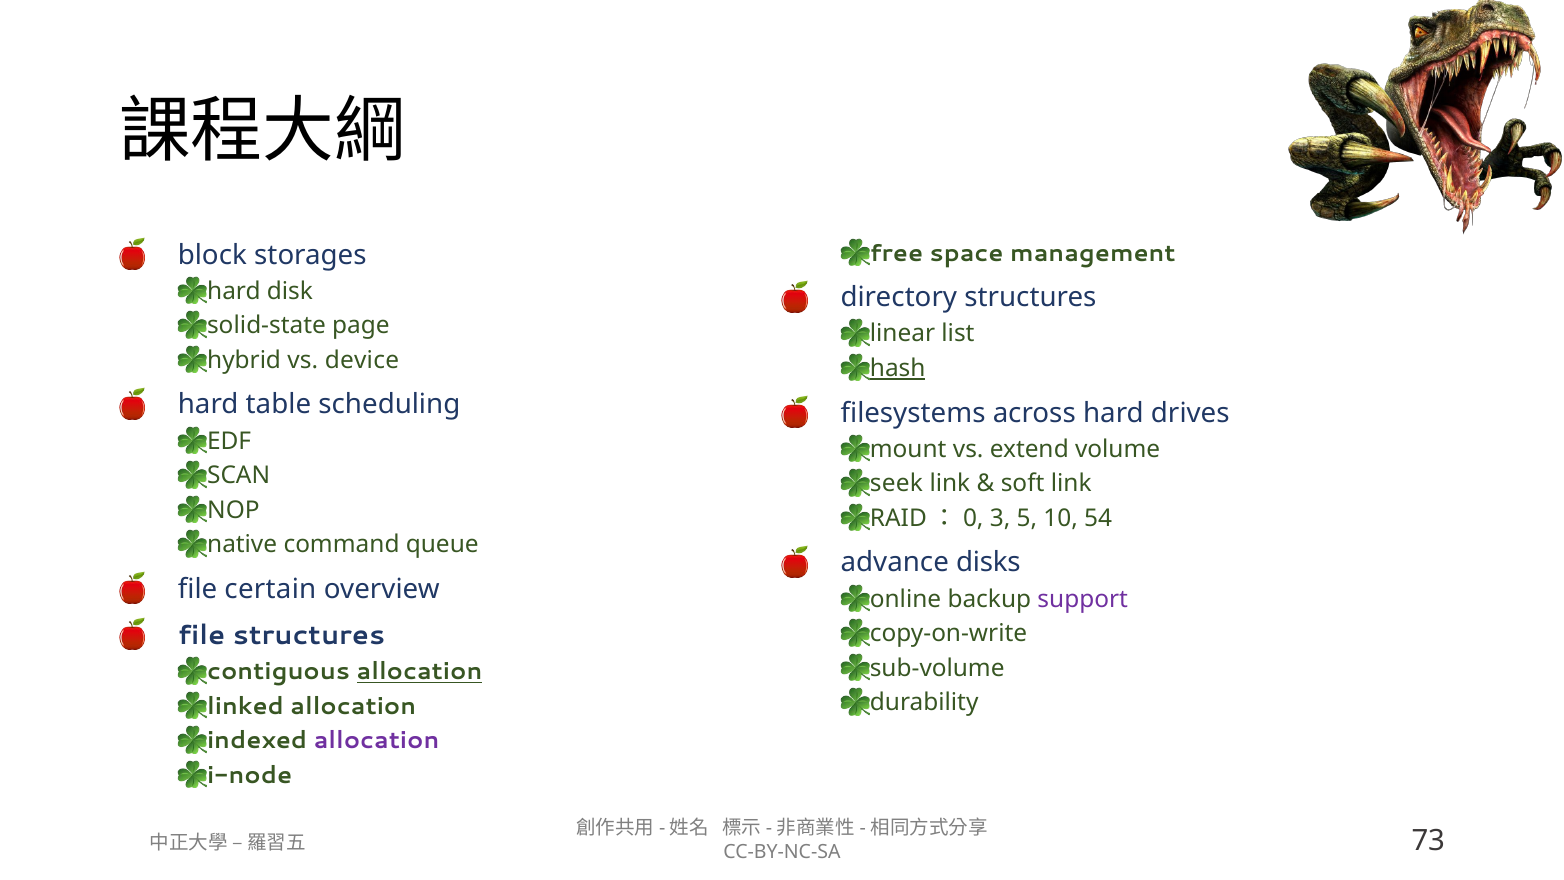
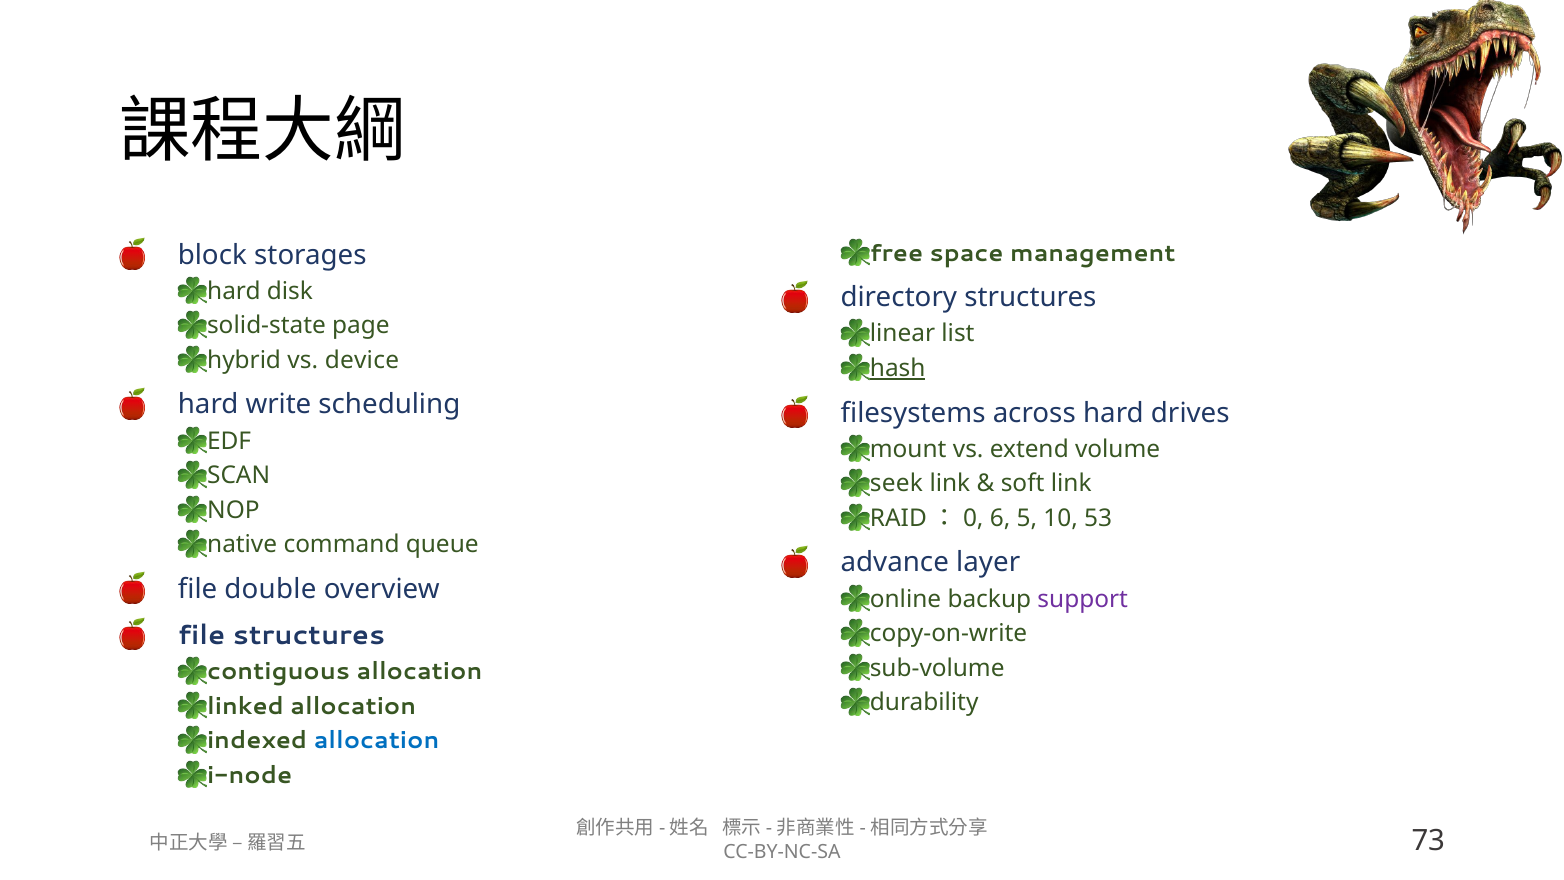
table: table -> write
3: 3 -> 6
54: 54 -> 53
disks: disks -> layer
certain: certain -> double
allocation at (419, 672) underline: present -> none
allocation at (377, 741) colour: purple -> blue
